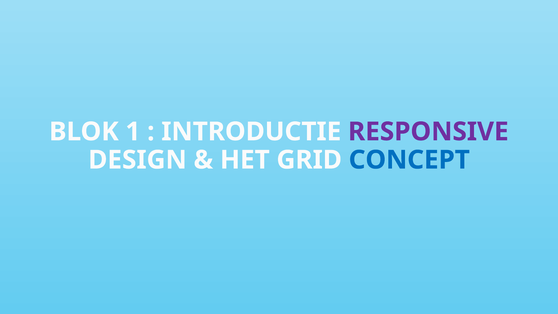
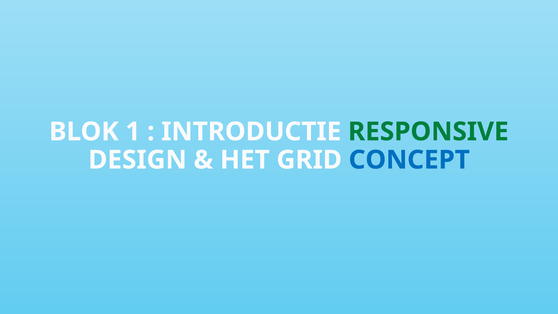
RESPONSIVE colour: purple -> green
